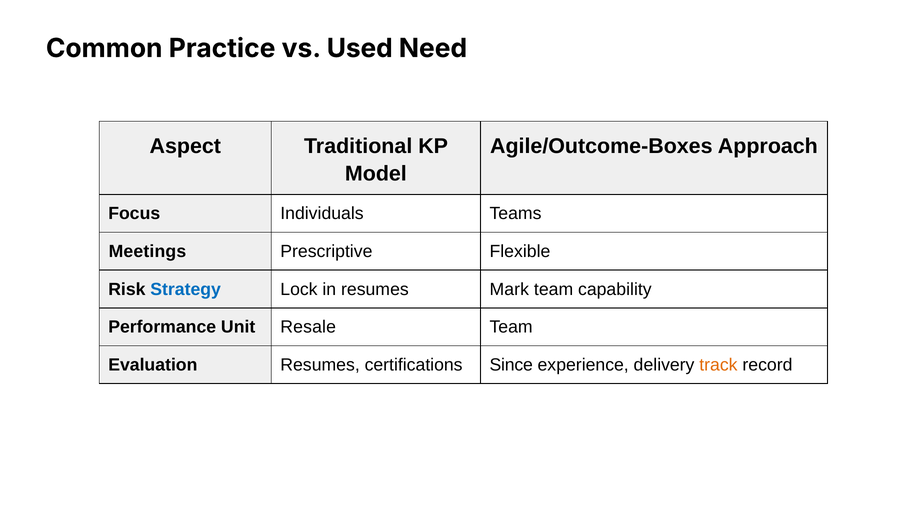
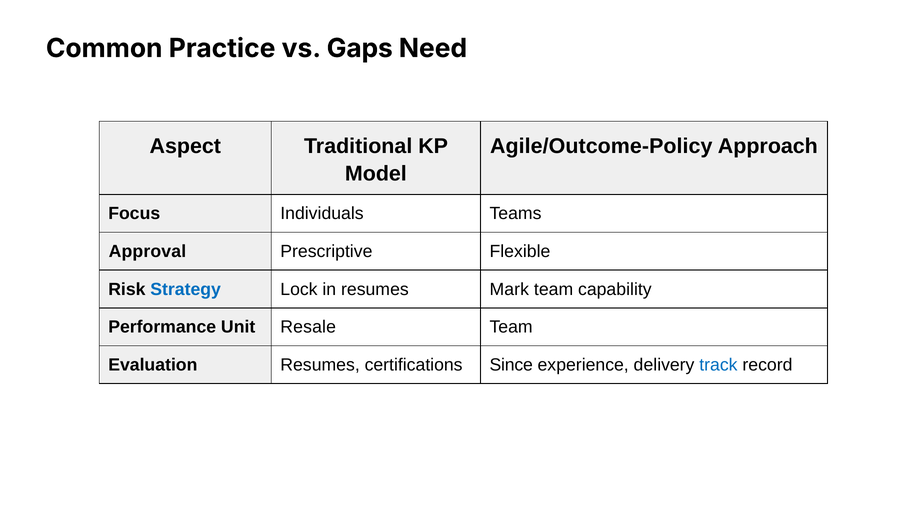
Used: Used -> Gaps
Agile/Outcome-Boxes: Agile/Outcome-Boxes -> Agile/Outcome-Policy
Meetings: Meetings -> Approval
track colour: orange -> blue
